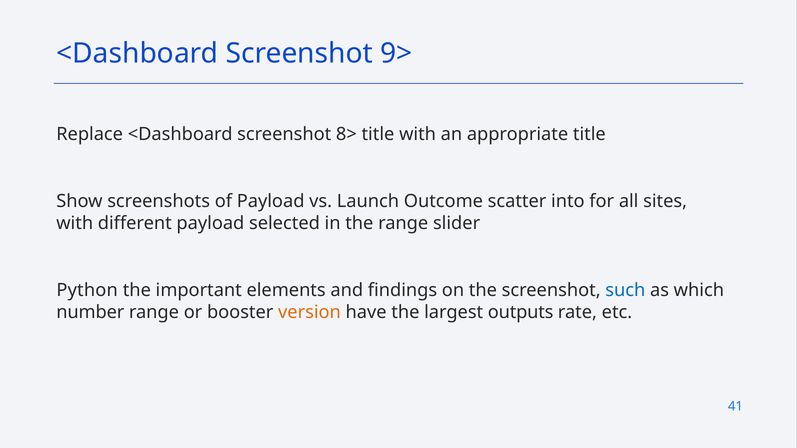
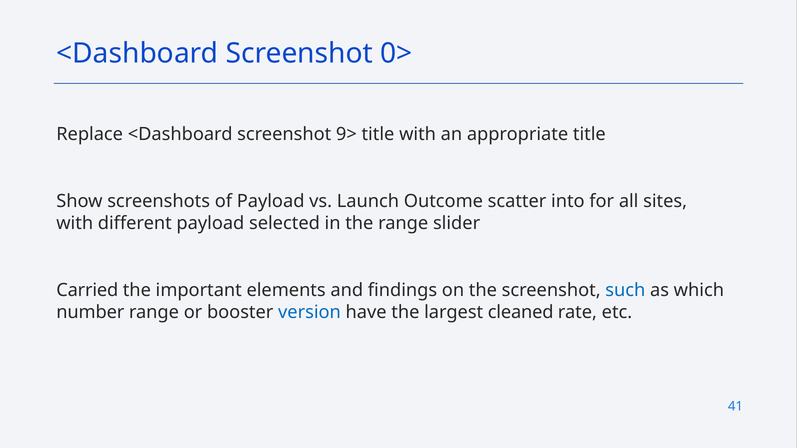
9>: 9> -> 0>
8>: 8> -> 9>
Python: Python -> Carried
version colour: orange -> blue
outputs: outputs -> cleaned
